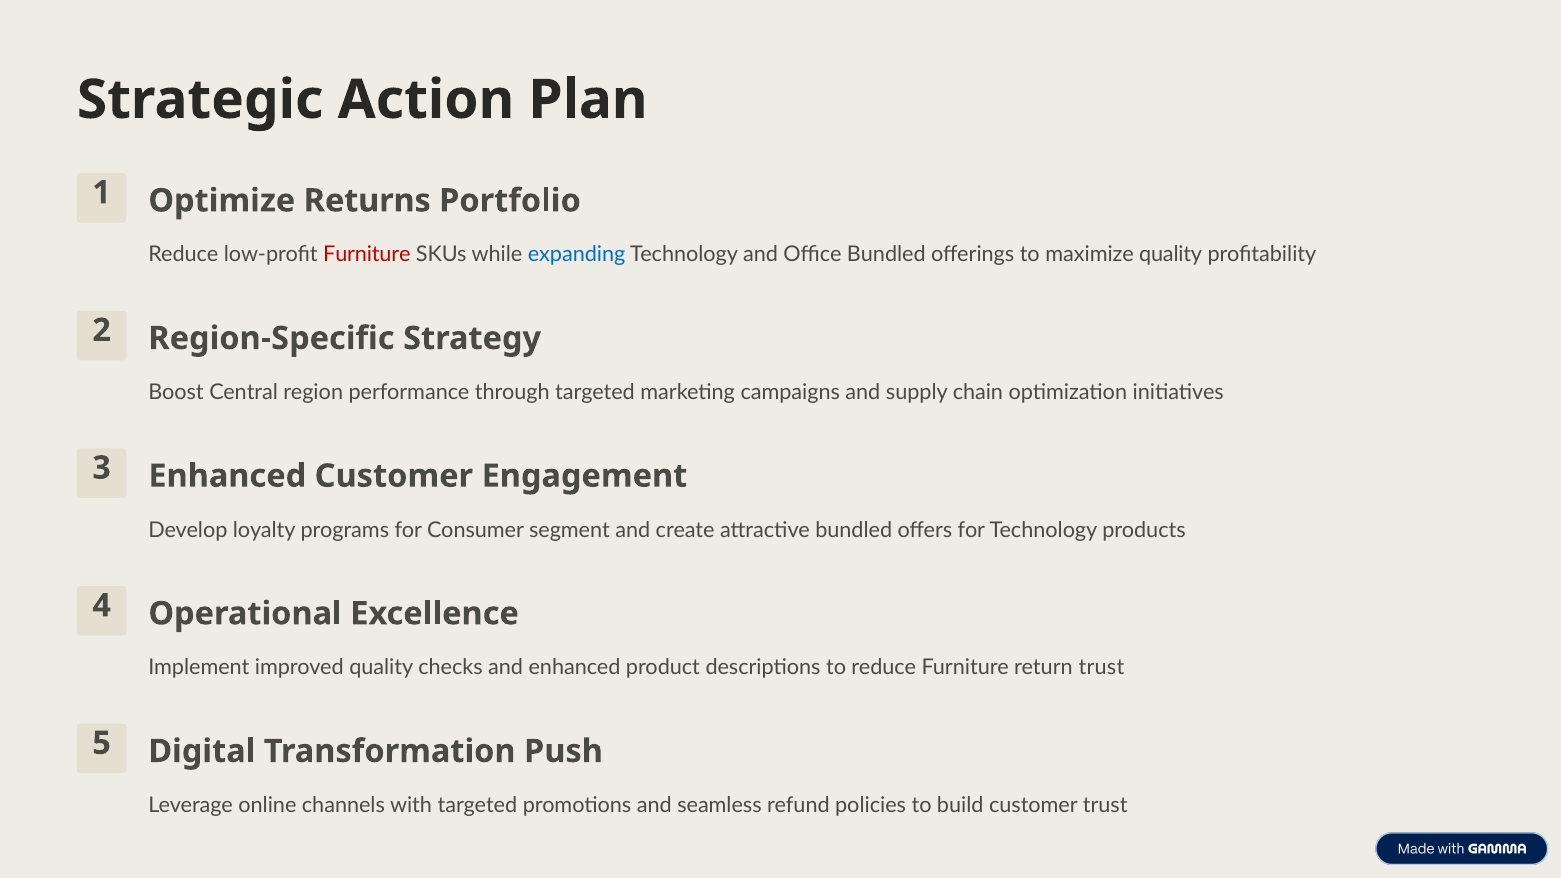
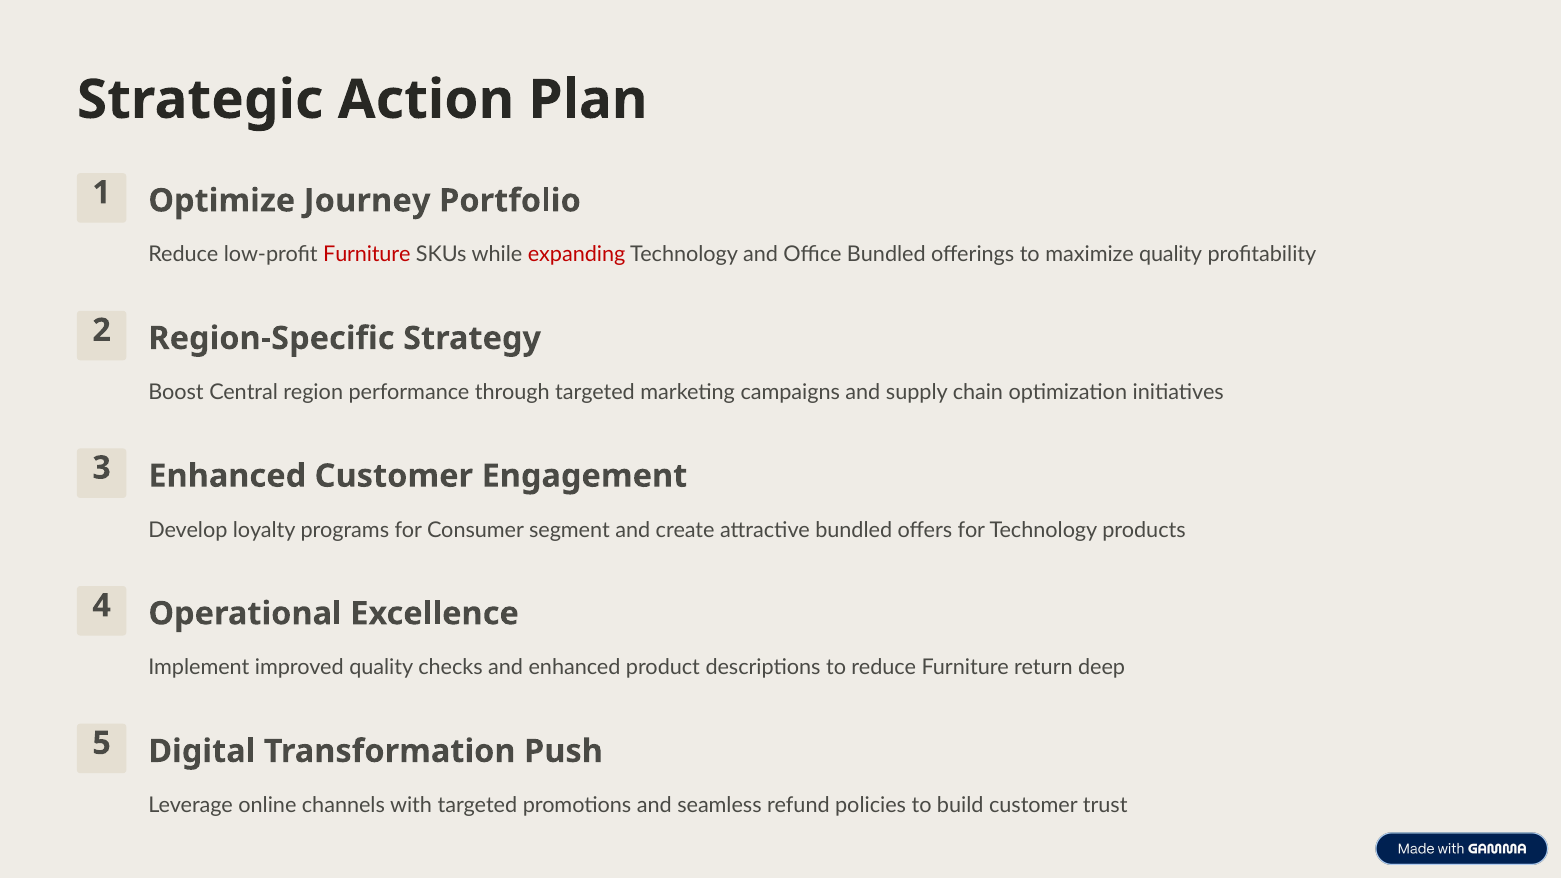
Returns: Returns -> Journey
expanding colour: blue -> red
return trust: trust -> deep
